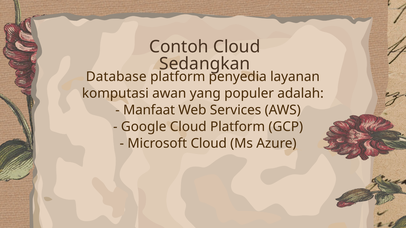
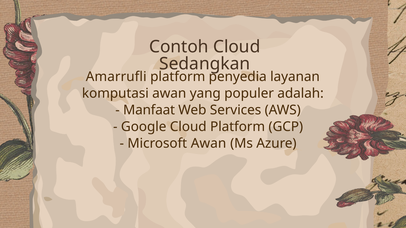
Database: Database -> Amarrufli
Microsoft Cloud: Cloud -> Awan
